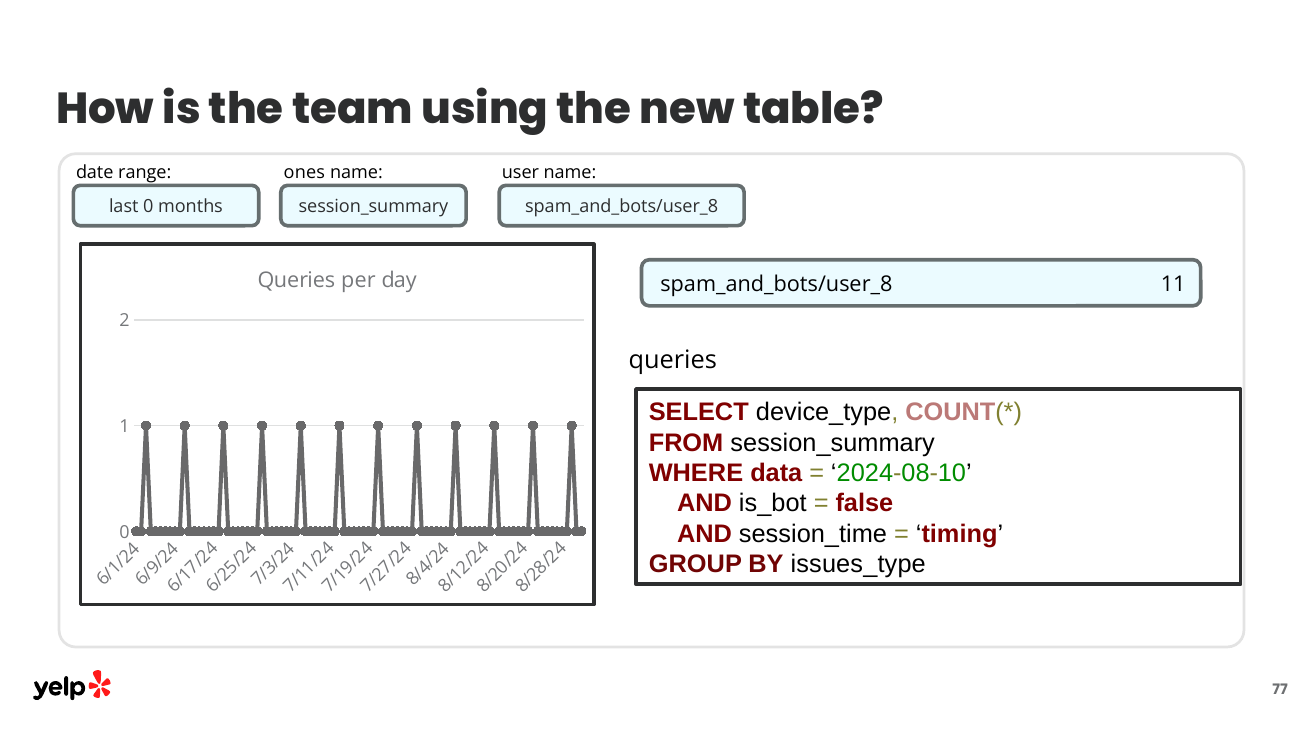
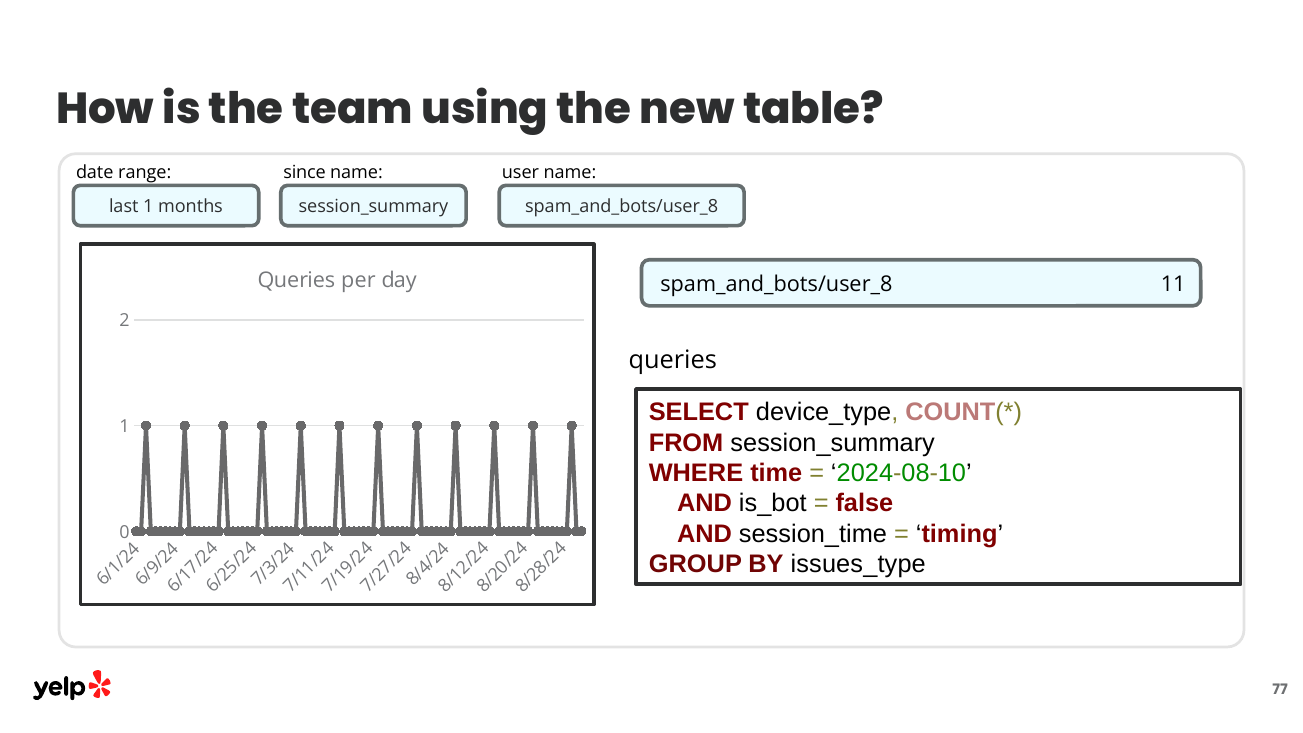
ones: ones -> since
last 0: 0 -> 1
data: data -> time
